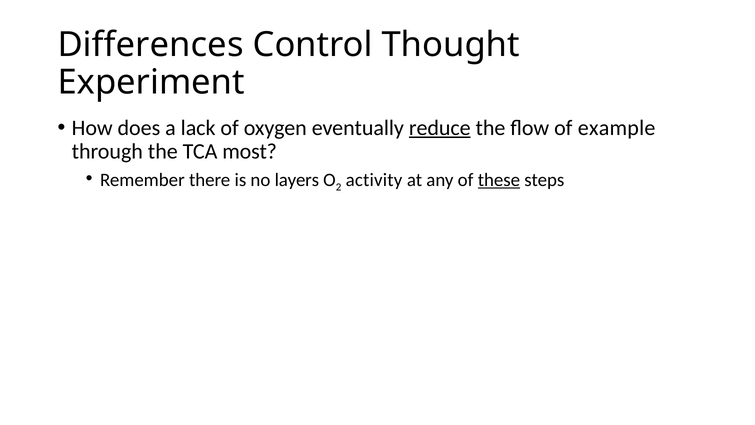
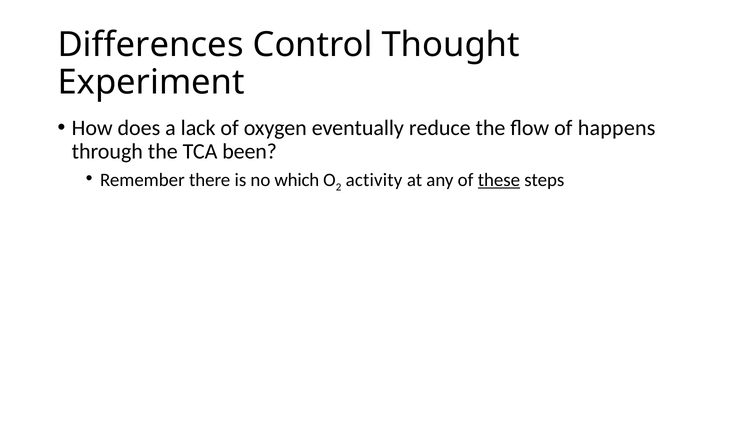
reduce underline: present -> none
example: example -> happens
most: most -> been
layers: layers -> which
